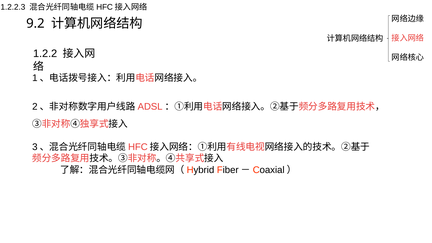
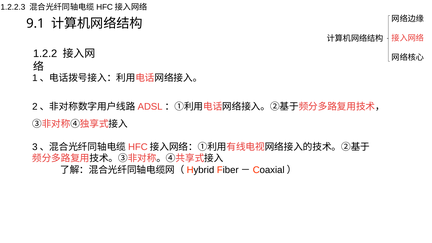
9.2: 9.2 -> 9.1
